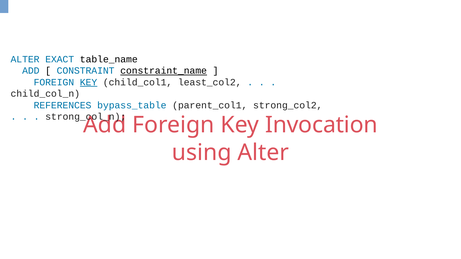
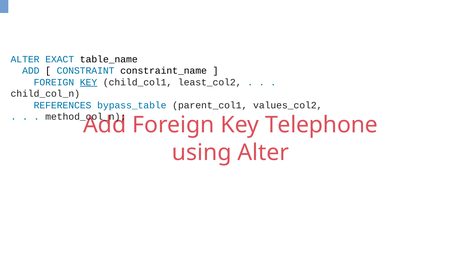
constraint_name underline: present -> none
strong_col2: strong_col2 -> values_col2
strong_col_n: strong_col_n -> method_col_n
Invocation: Invocation -> Telephone
